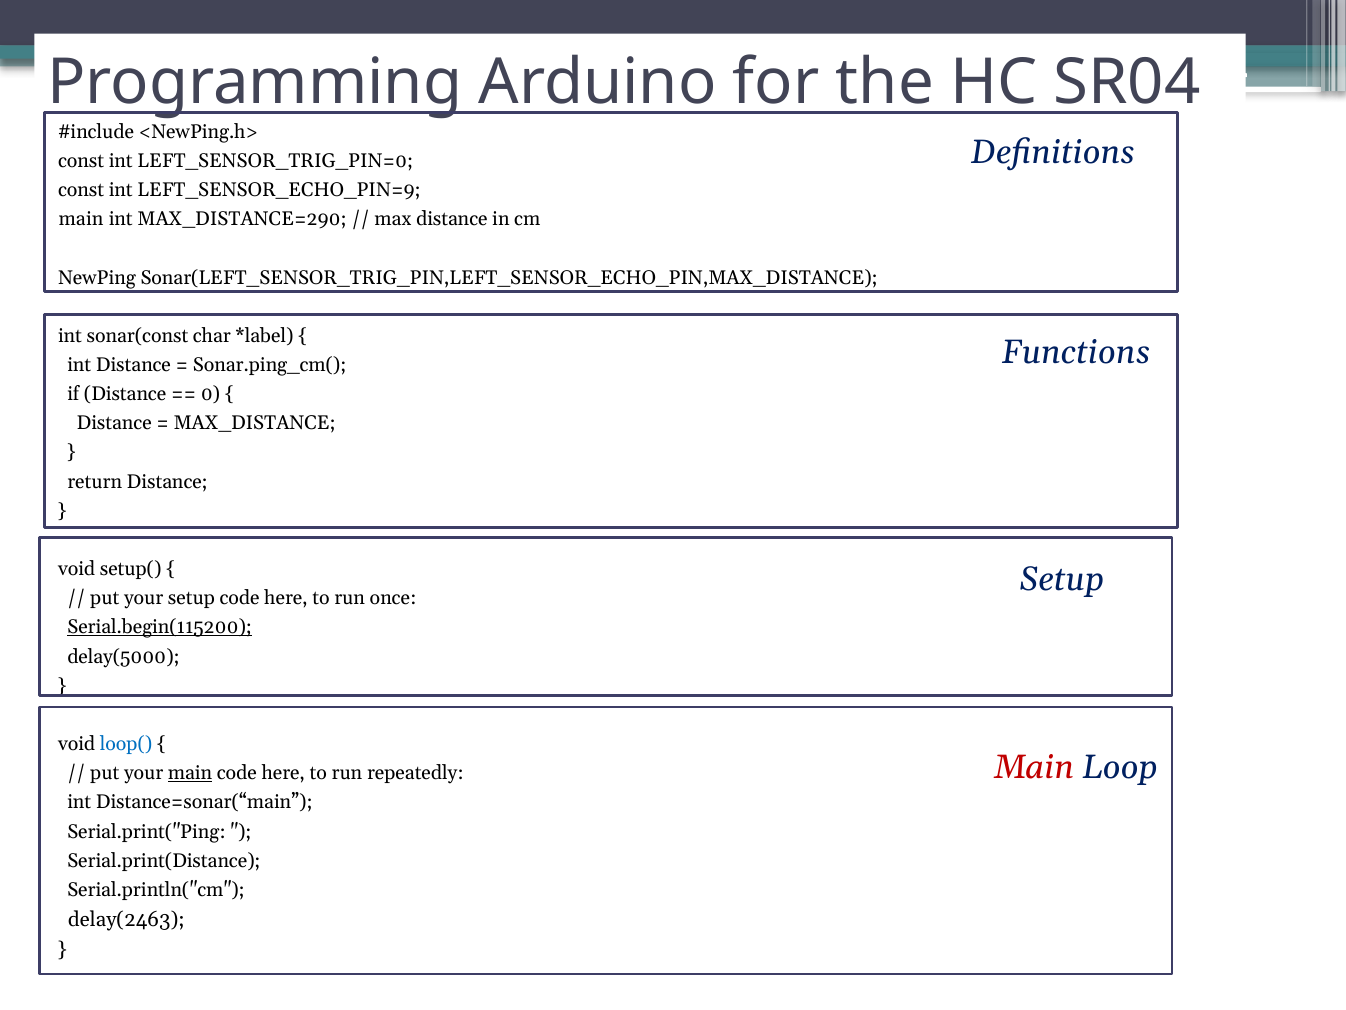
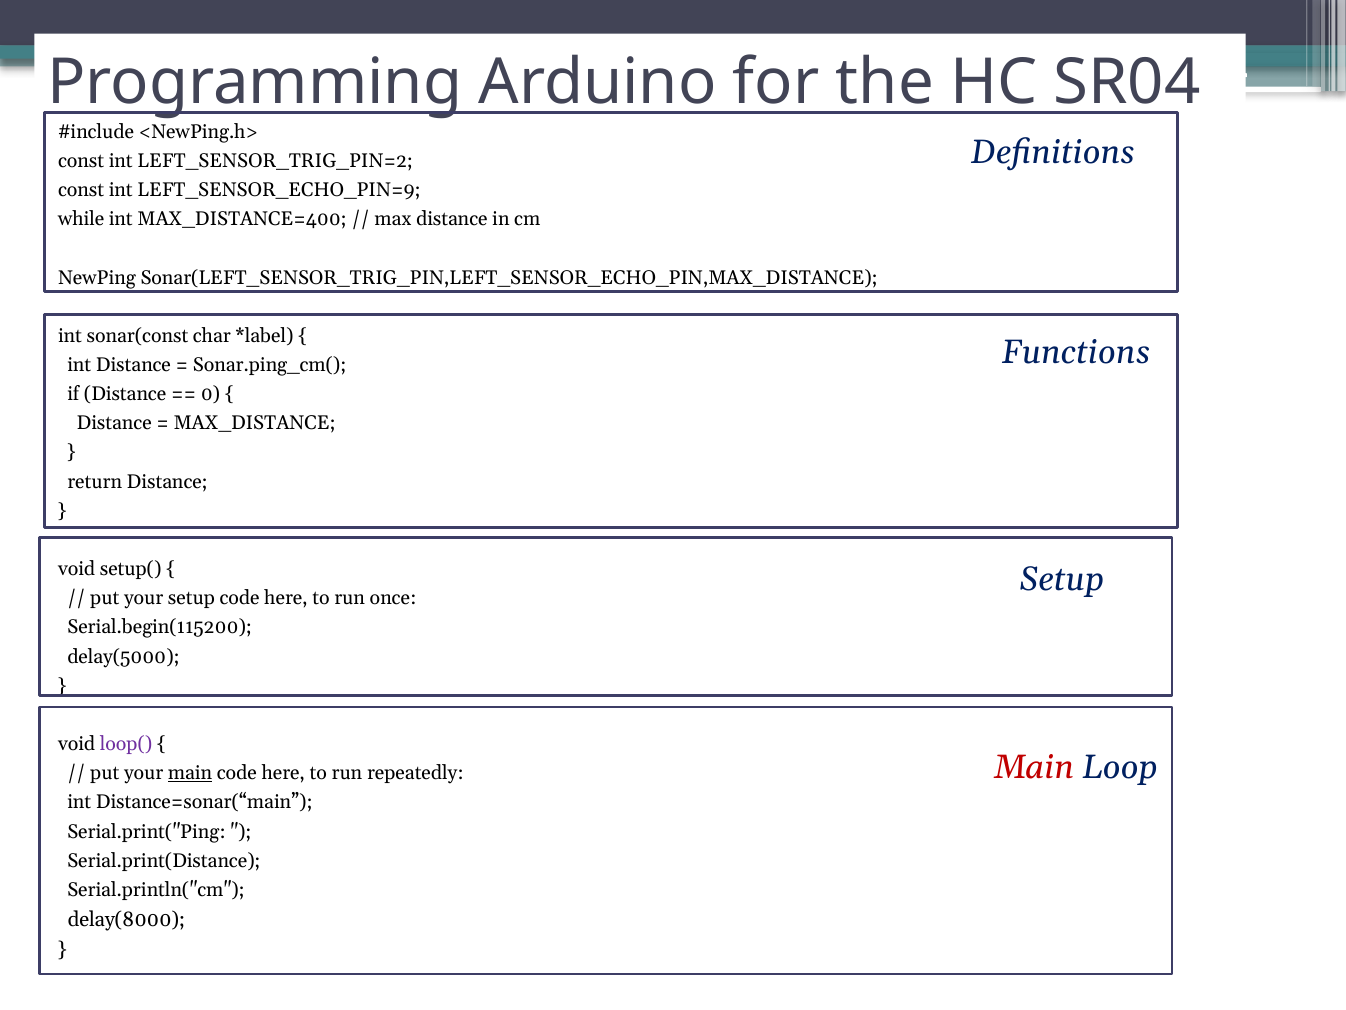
LEFT_SENSOR_TRIG_PIN=0: LEFT_SENSOR_TRIG_PIN=0 -> LEFT_SENSOR_TRIG_PIN=2
main at (81, 219): main -> while
MAX_DISTANCE=290: MAX_DISTANCE=290 -> MAX_DISTANCE=400
Serial.begin(115200 underline: present -> none
loop( colour: blue -> purple
delay(2463: delay(2463 -> delay(8000
